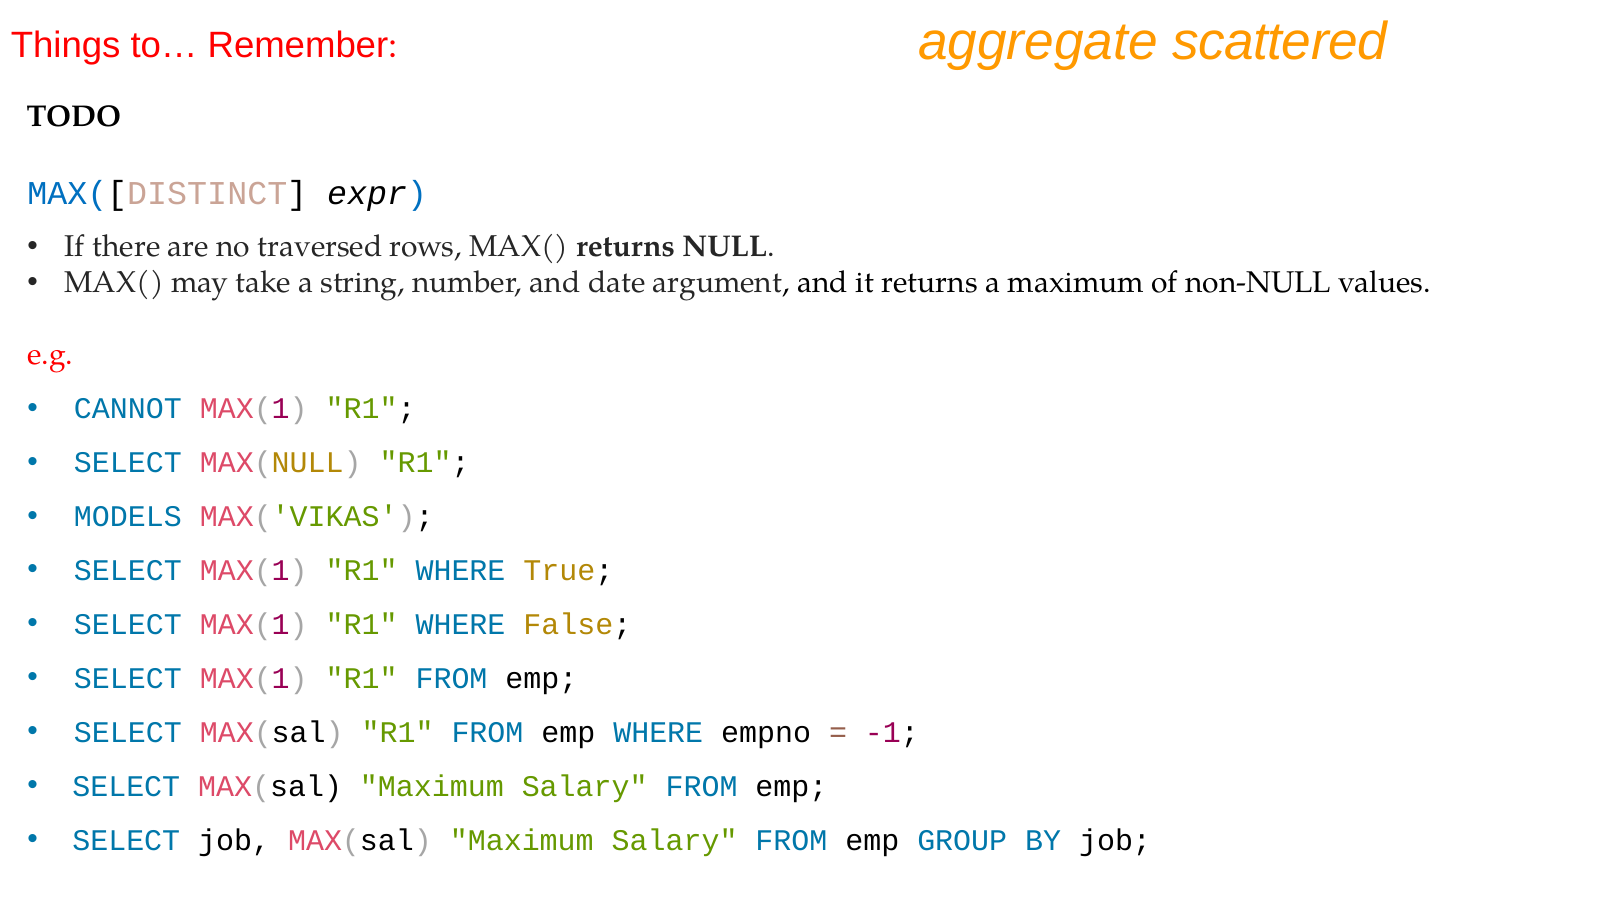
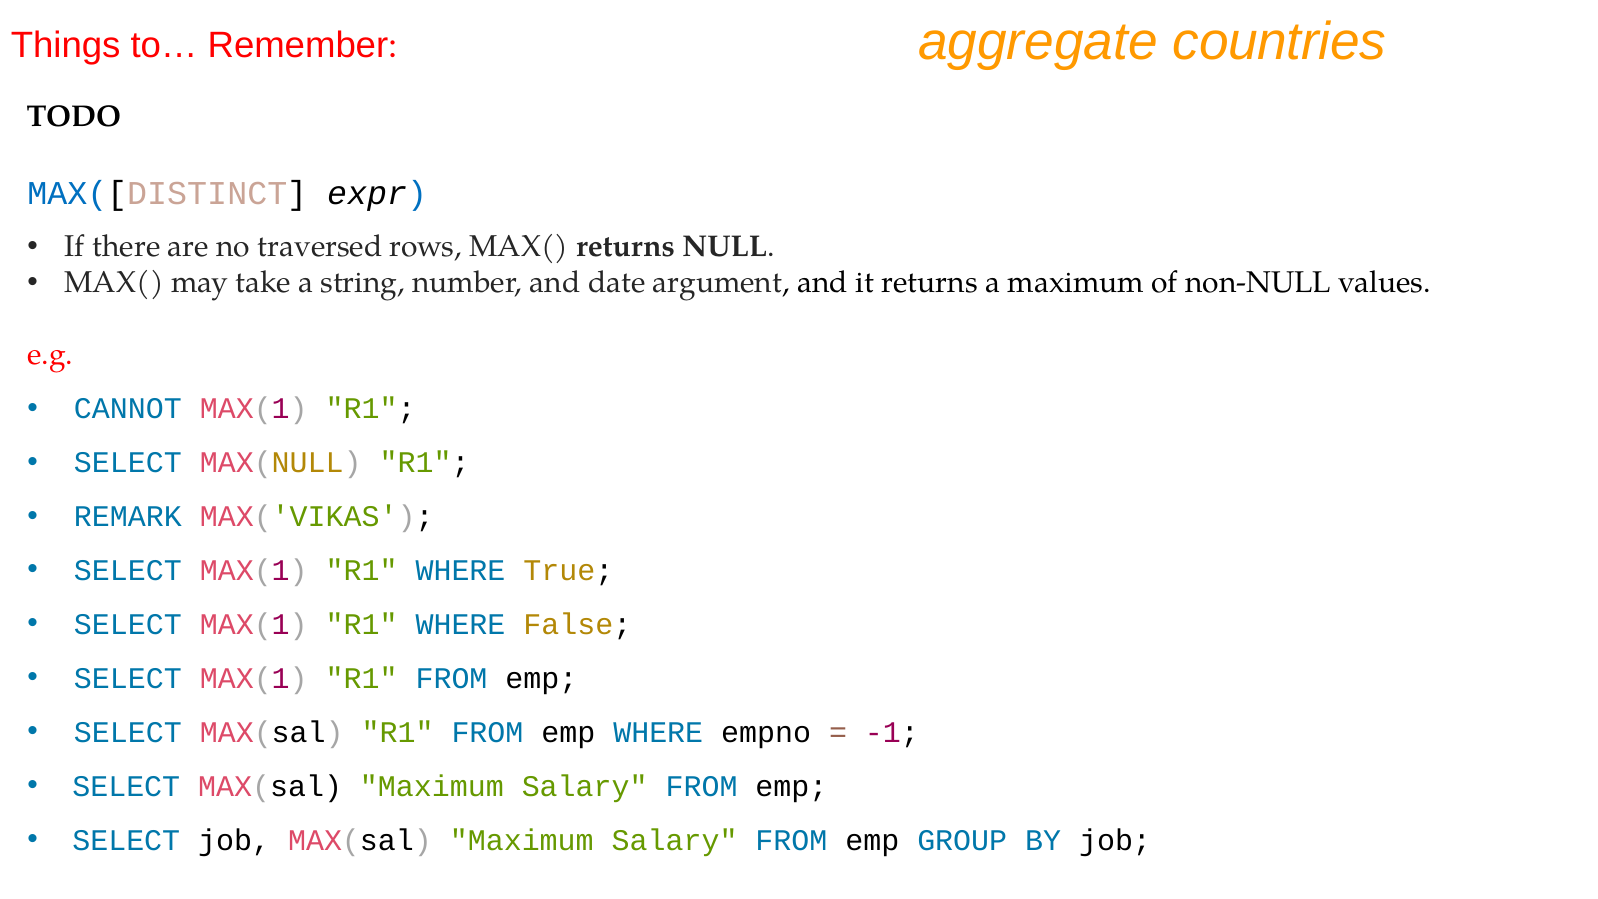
scattered: scattered -> countries
MODELS: MODELS -> REMARK
